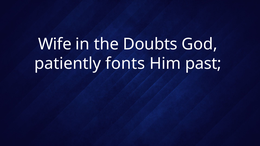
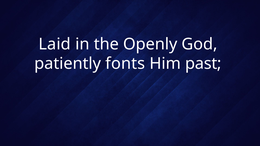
Wife: Wife -> Laid
Doubts: Doubts -> Openly
